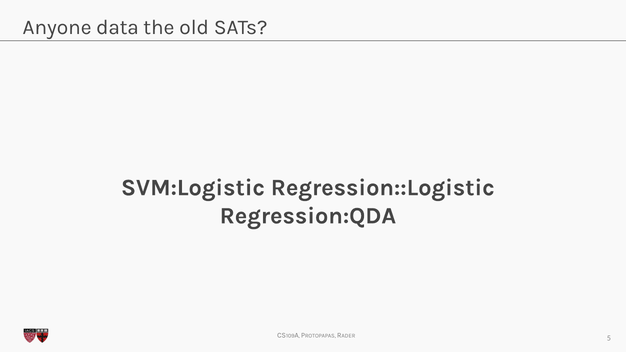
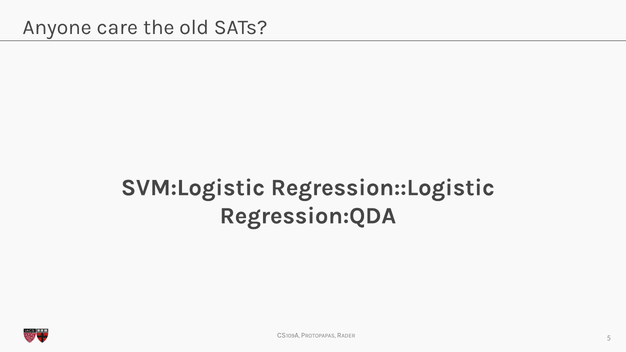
data: data -> care
